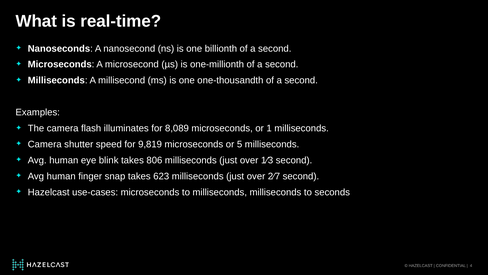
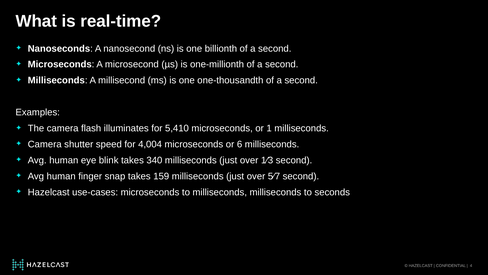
8,089: 8,089 -> 5,410
9,819: 9,819 -> 4,004
5: 5 -> 6
806: 806 -> 340
623: 623 -> 159
2⁄7: 2⁄7 -> 5⁄7
